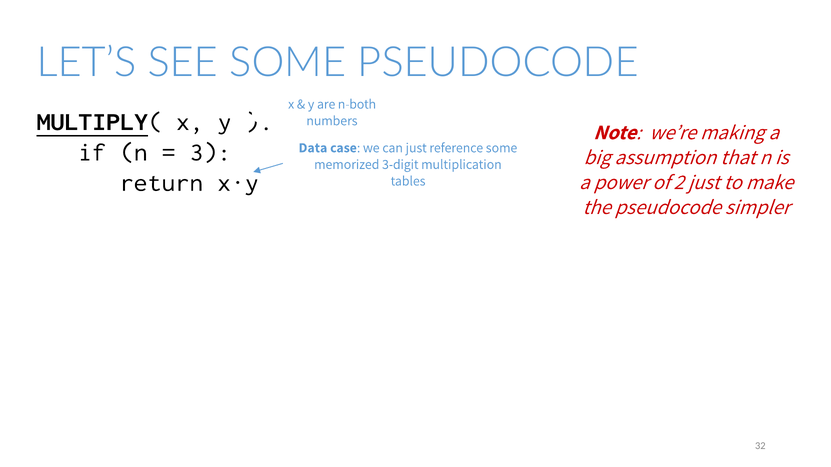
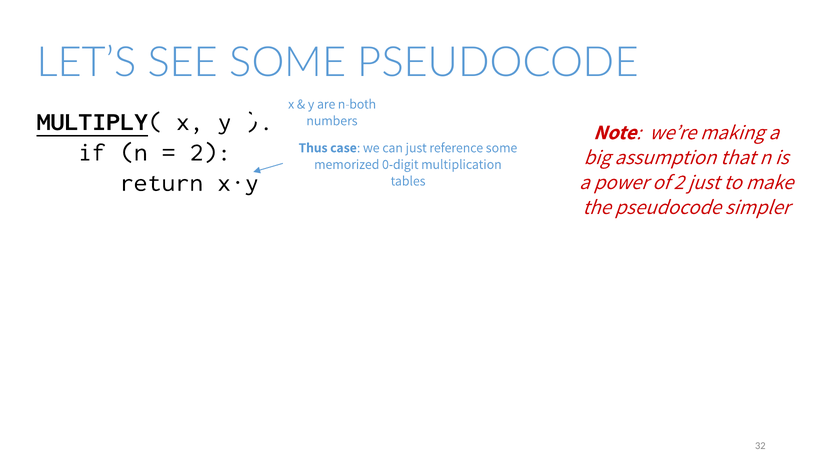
Data: Data -> Thus
3 at (210, 152): 3 -> 2
3-digit: 3-digit -> 0-digit
